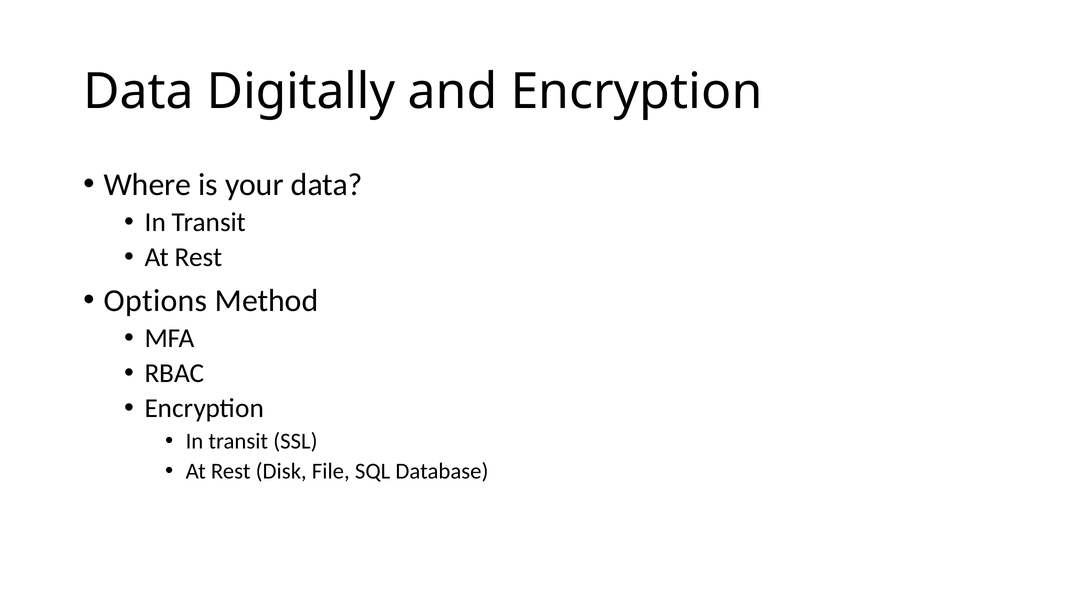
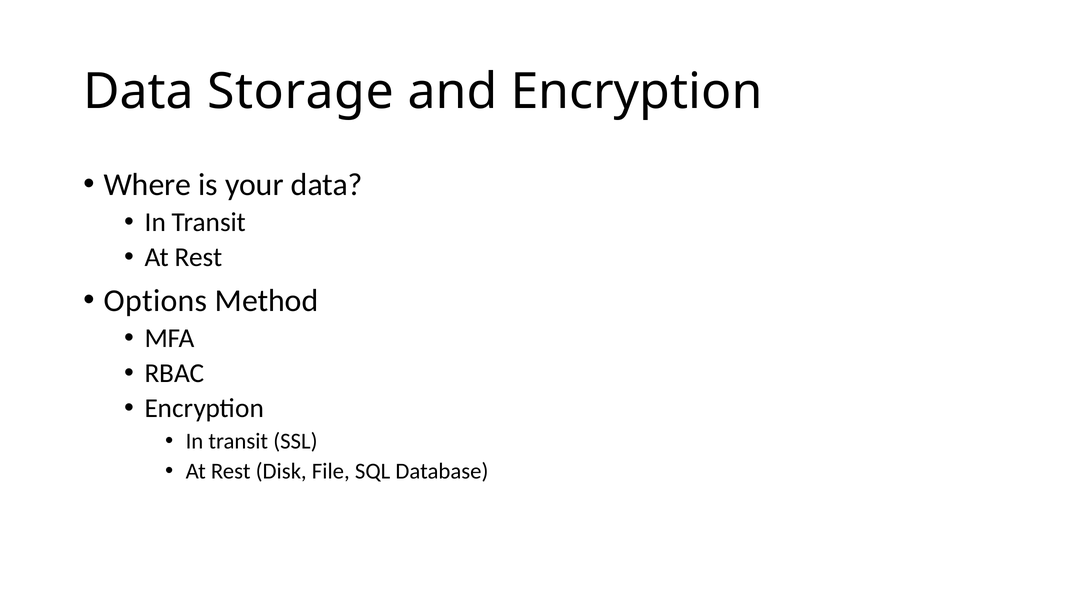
Digitally: Digitally -> Storage
